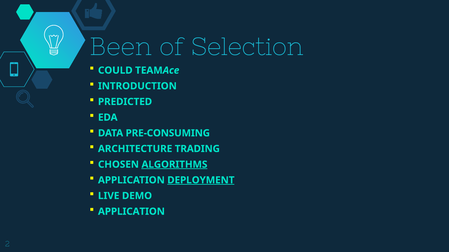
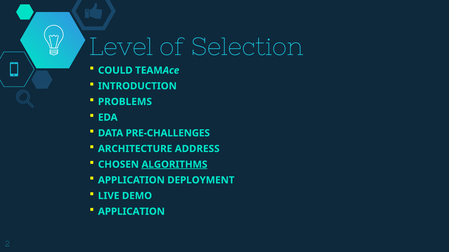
Been: Been -> Level
PREDICTED: PREDICTED -> PROBLEMS
PRE-CONSUMING: PRE-CONSUMING -> PRE-CHALLENGES
TRADING: TRADING -> ADDRESS
DEPLOYMENT underline: present -> none
